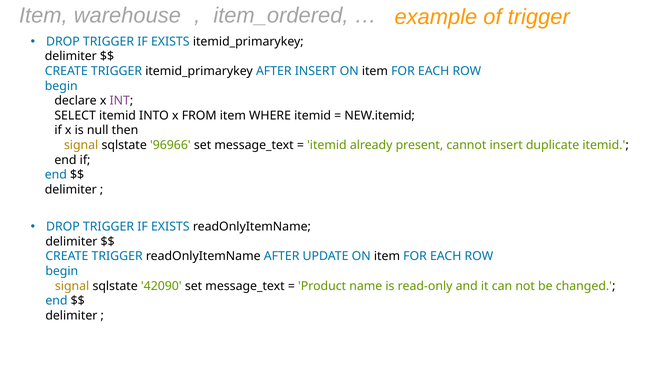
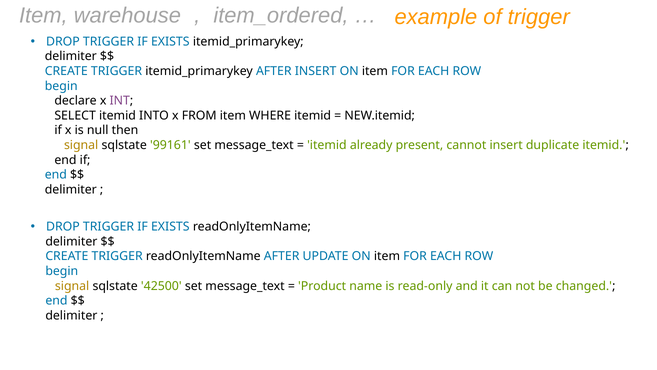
96966: 96966 -> 99161
42090: 42090 -> 42500
